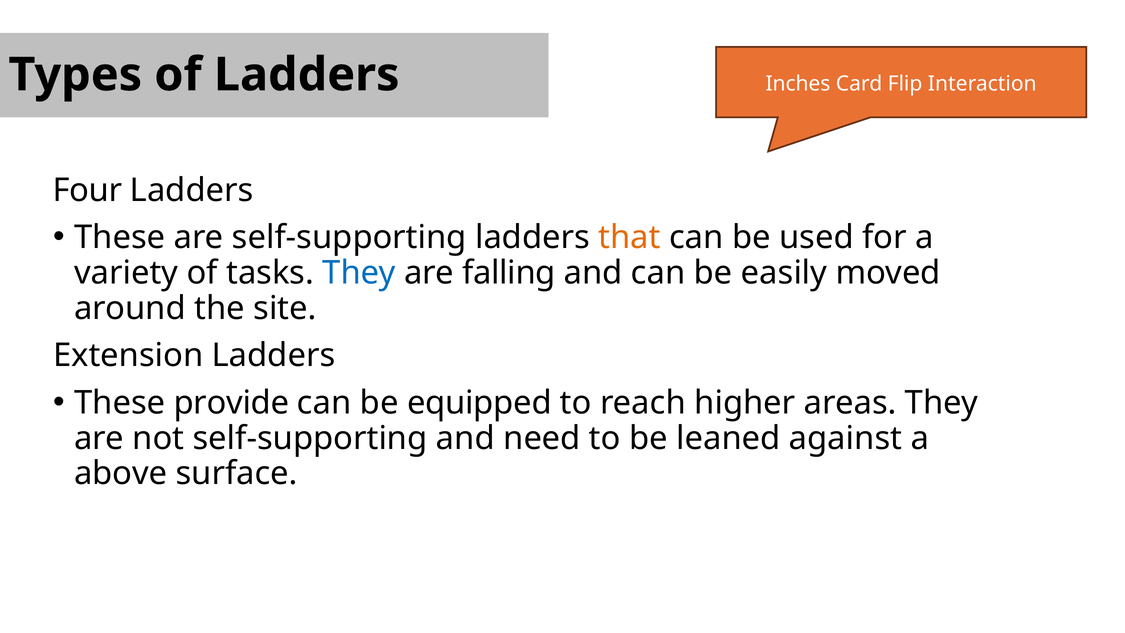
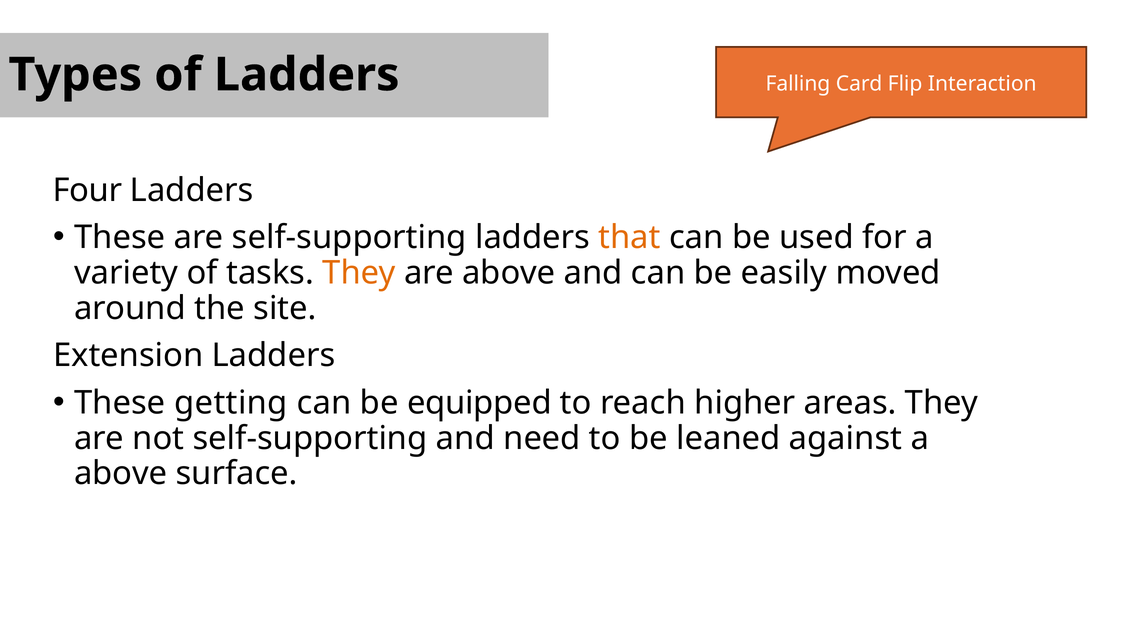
Inches: Inches -> Falling
They at (359, 273) colour: blue -> orange
are falling: falling -> above
provide: provide -> getting
